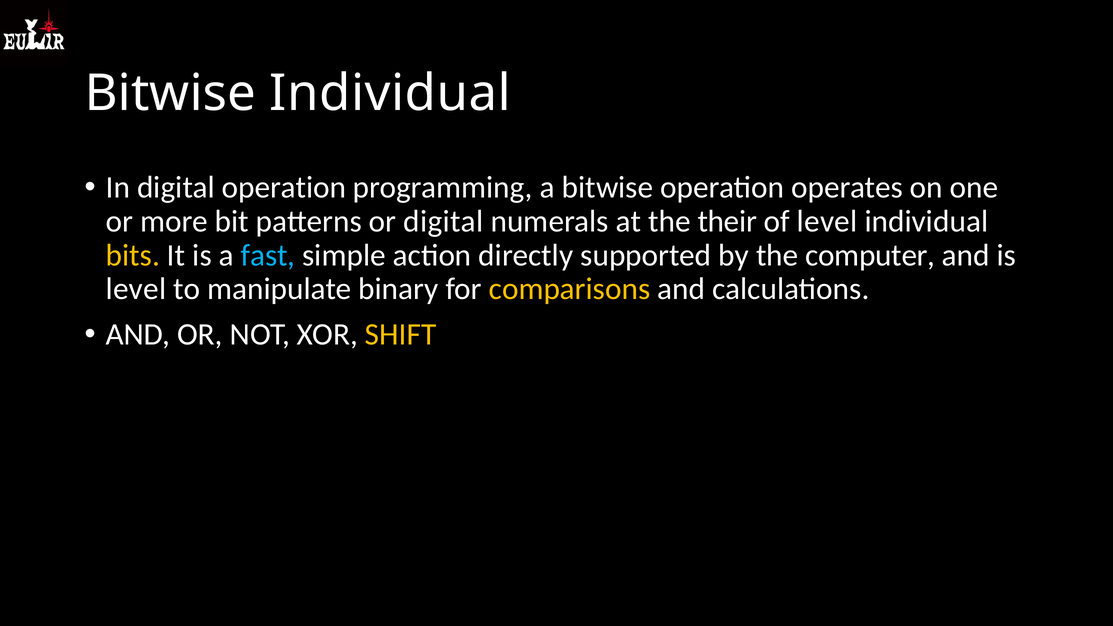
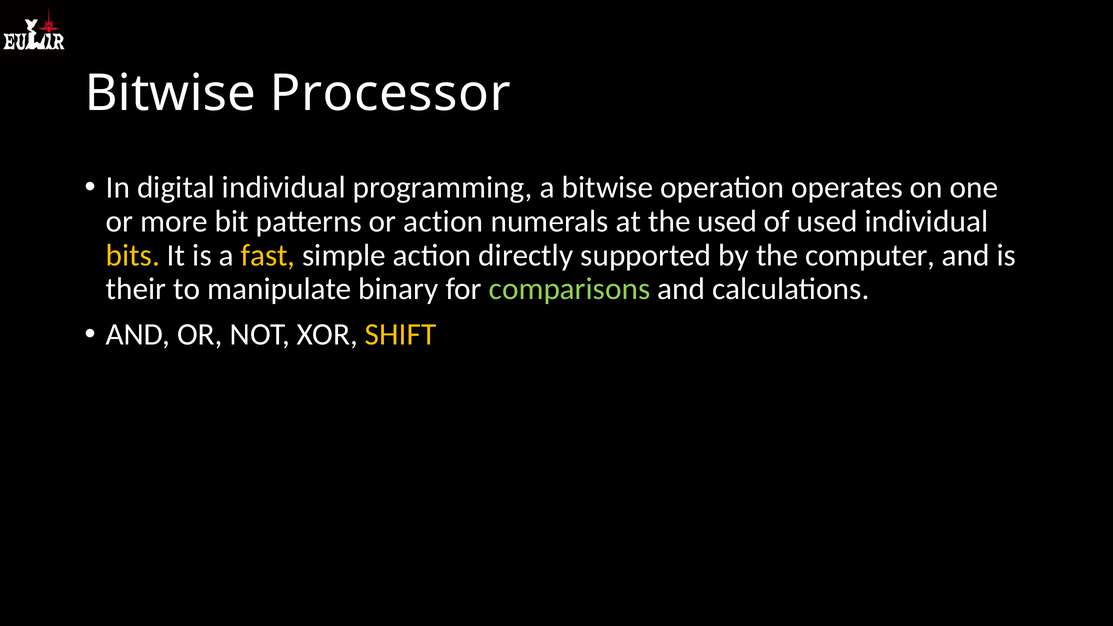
Bitwise Individual: Individual -> Processor
digital operation: operation -> individual
or digital: digital -> action
the their: their -> used
of level: level -> used
fast colour: light blue -> yellow
level at (136, 289): level -> their
comparisons colour: yellow -> light green
